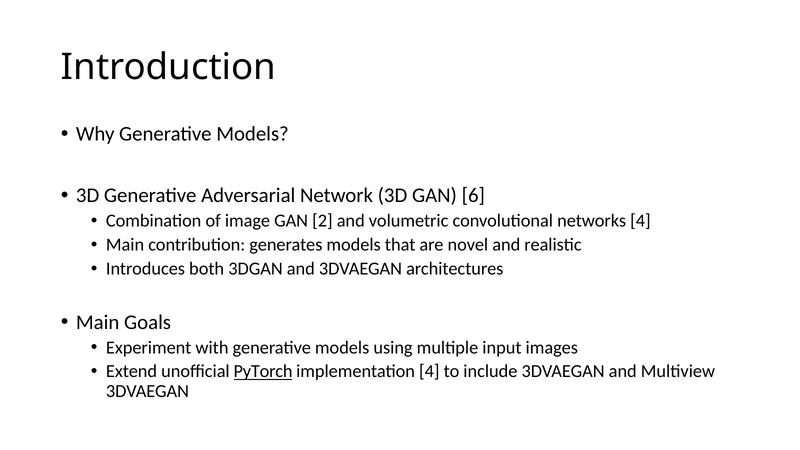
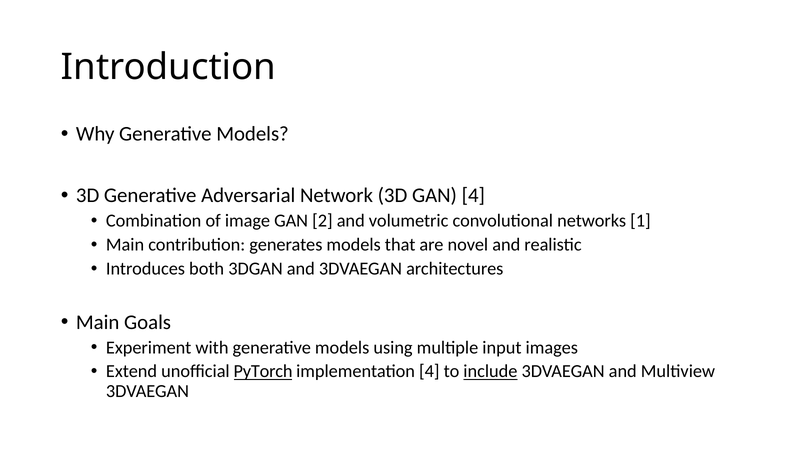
GAN 6: 6 -> 4
networks 4: 4 -> 1
include underline: none -> present
